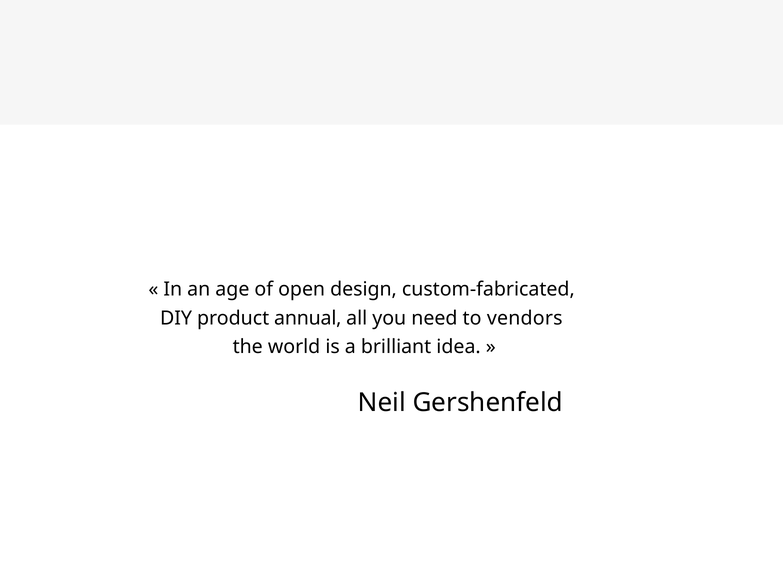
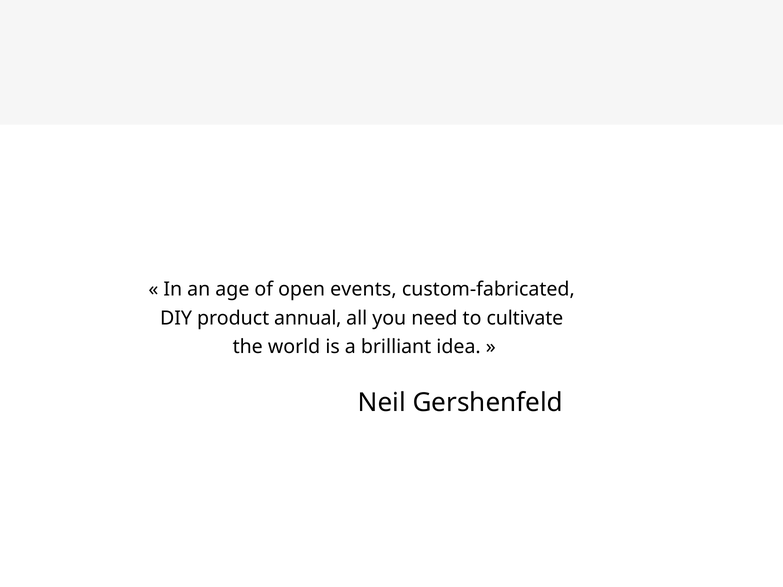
design: design -> events
vendors: vendors -> cultivate
